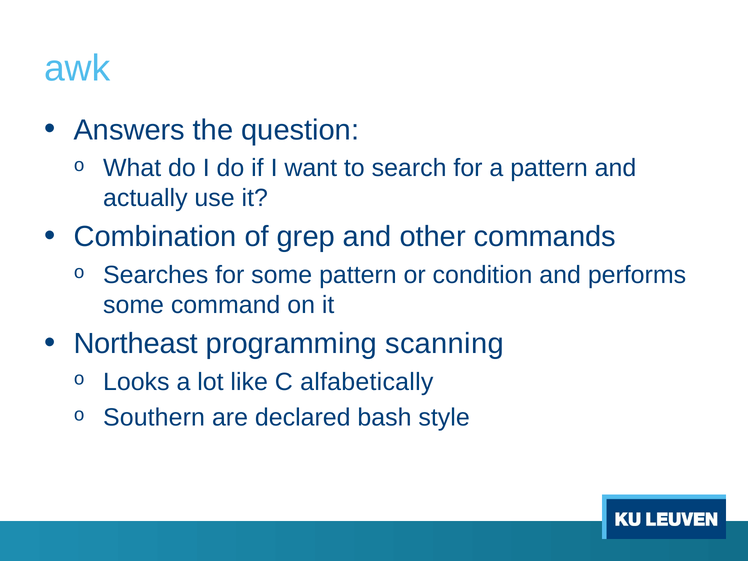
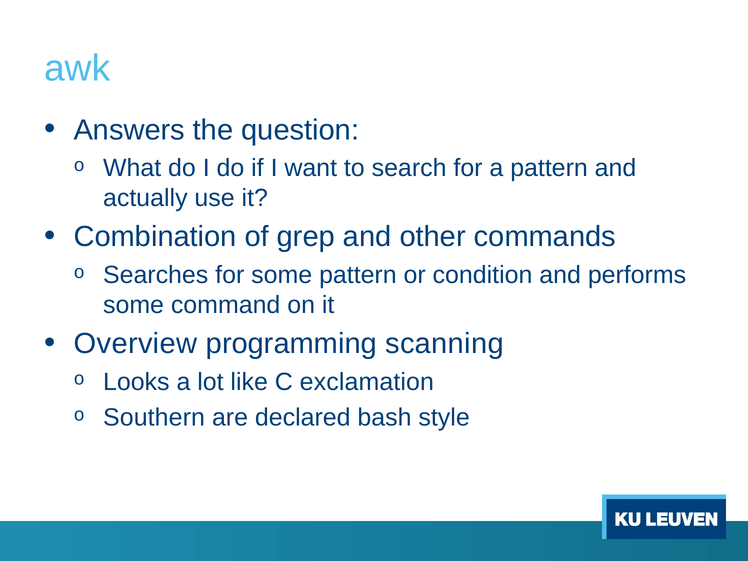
Northeast: Northeast -> Overview
alfabetically: alfabetically -> exclamation
